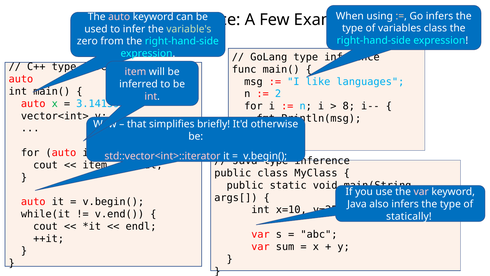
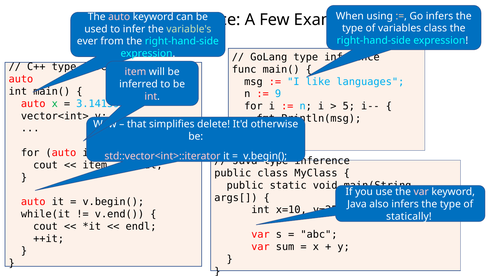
zero: zero -> ever
2: 2 -> 9
8: 8 -> 5
briefly: briefly -> delete
